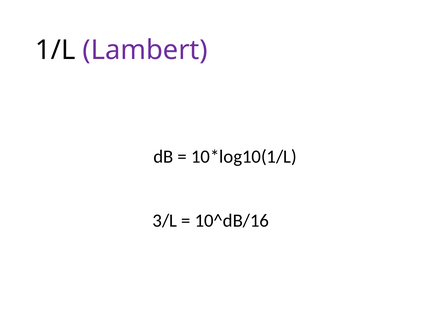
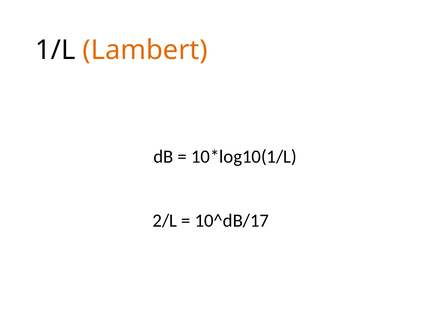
Lambert colour: purple -> orange
3/L: 3/L -> 2/L
10^dB/16: 10^dB/16 -> 10^dB/17
